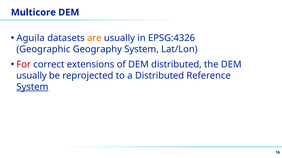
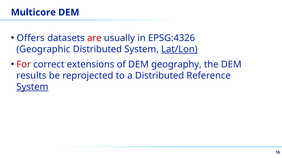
Aguila: Aguila -> Offers
are colour: orange -> red
Geographic Geography: Geography -> Distributed
Lat/Lon underline: none -> present
DEM distributed: distributed -> geography
usually at (31, 76): usually -> results
